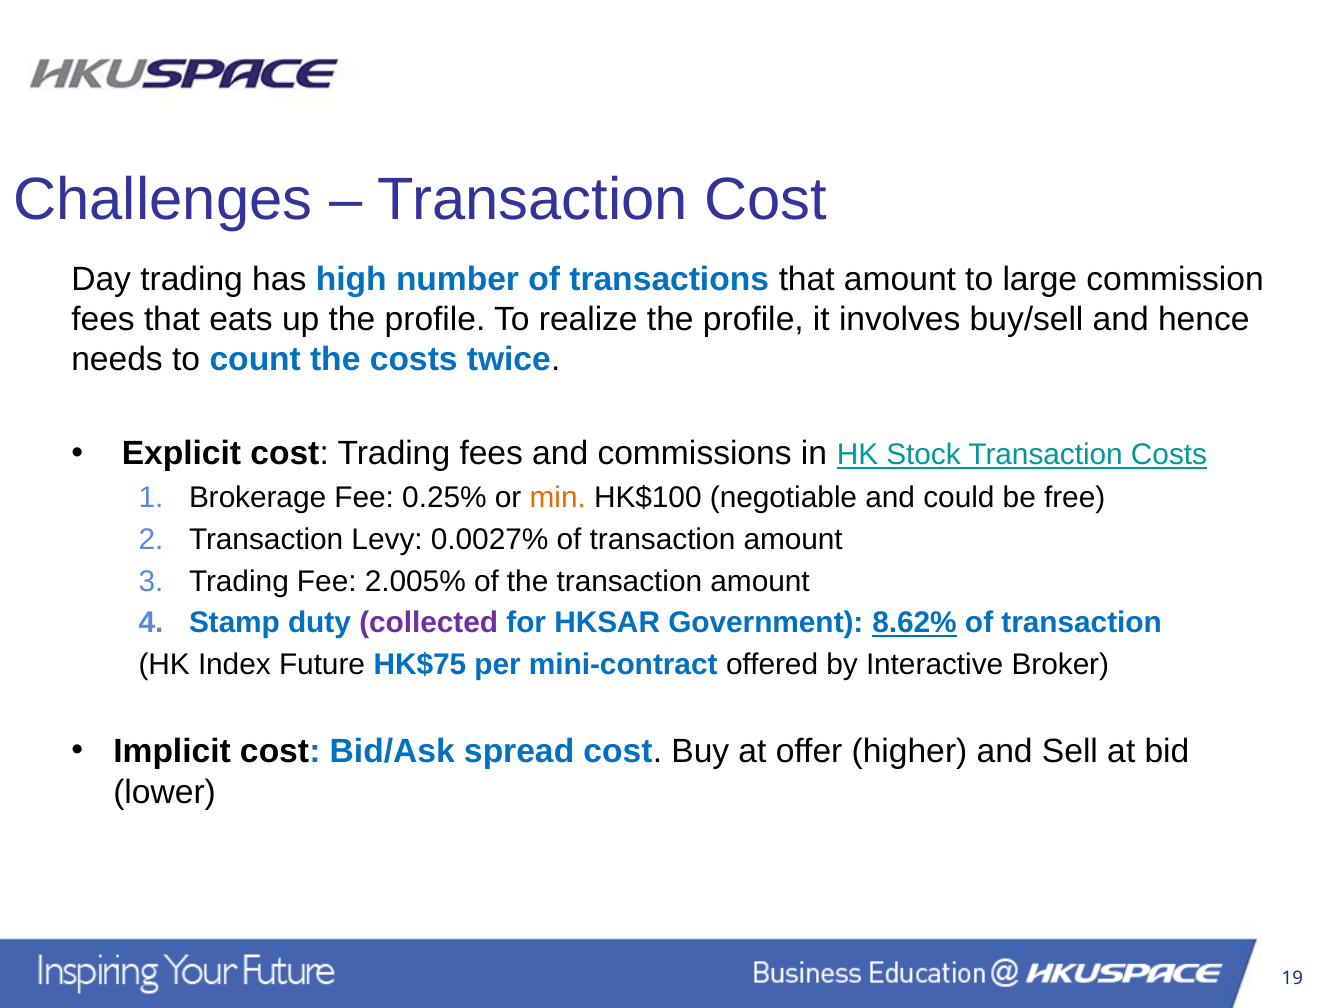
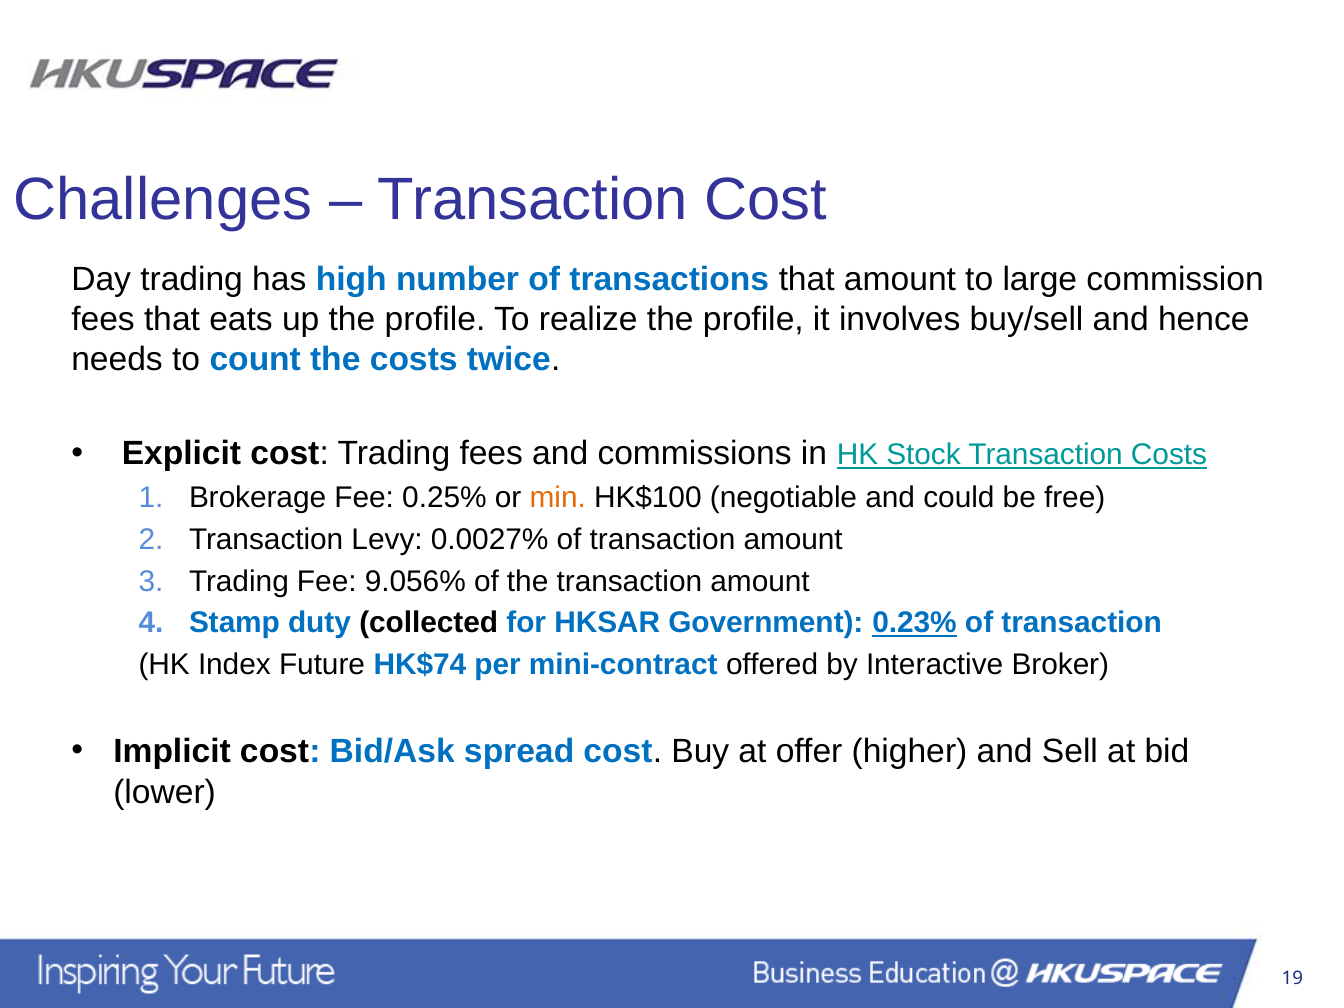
2.005%: 2.005% -> 9.056%
collected colour: purple -> black
8.62%: 8.62% -> 0.23%
HK$75: HK$75 -> HK$74
